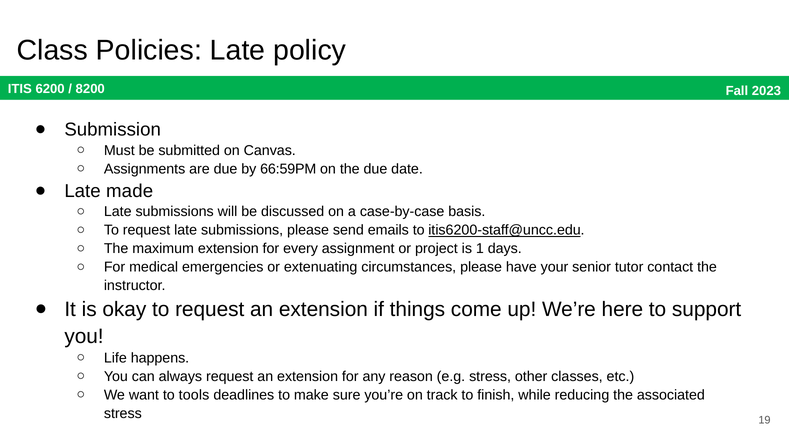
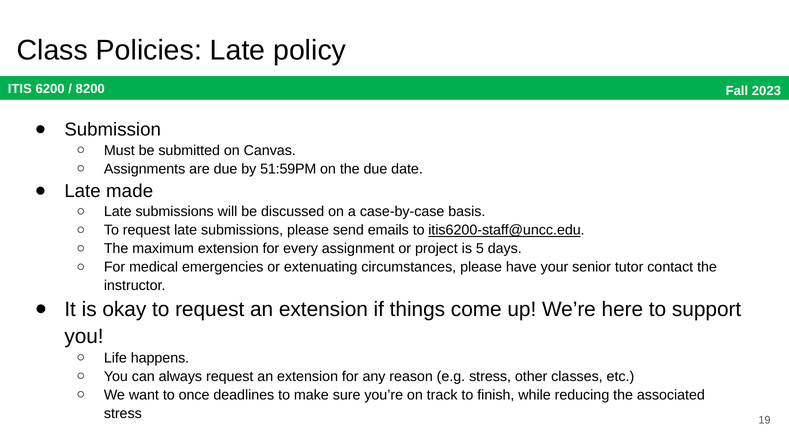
66:59PM: 66:59PM -> 51:59PM
1: 1 -> 5
tools: tools -> once
